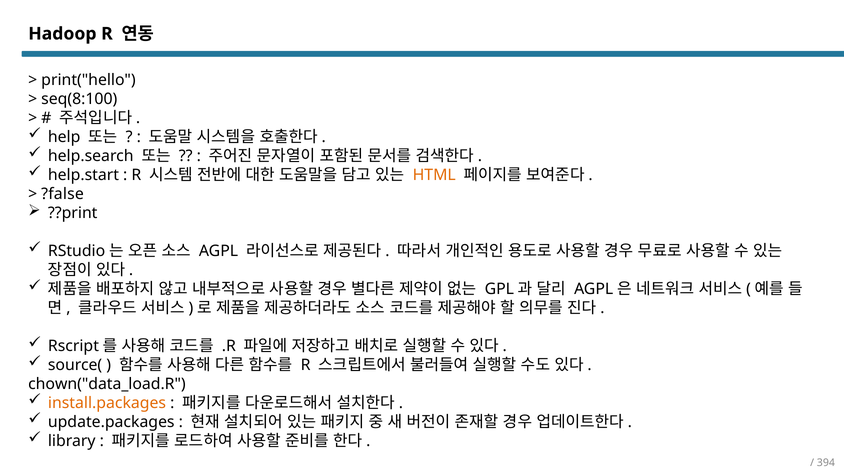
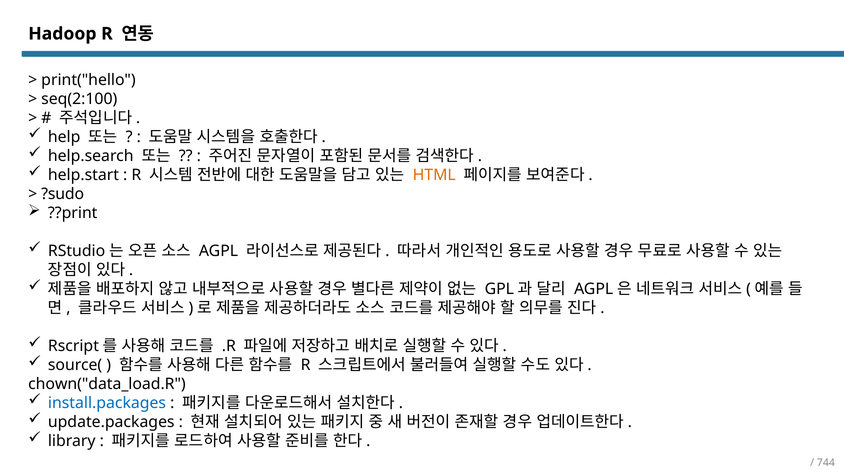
seq(8:100: seq(8:100 -> seq(2:100
?false: ?false -> ?sudo
install.packages colour: orange -> blue
394: 394 -> 744
